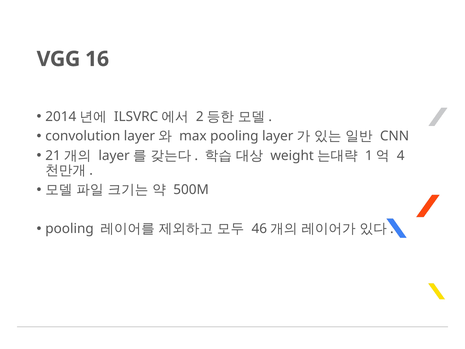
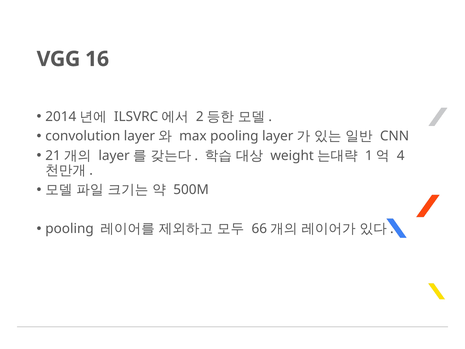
46: 46 -> 66
